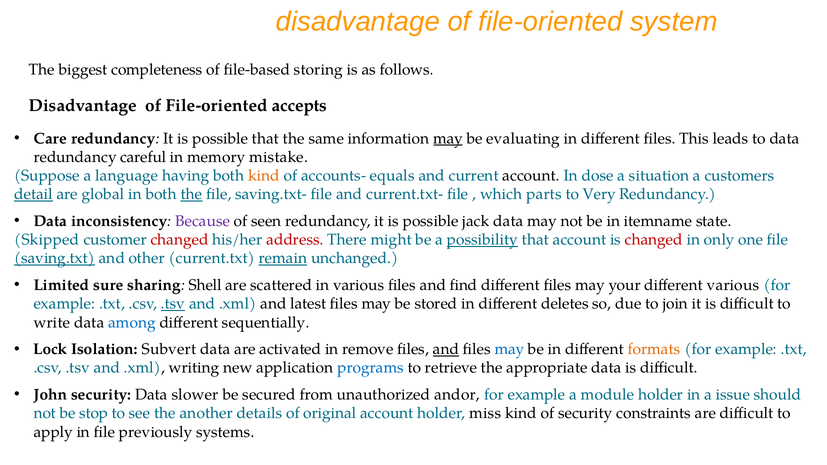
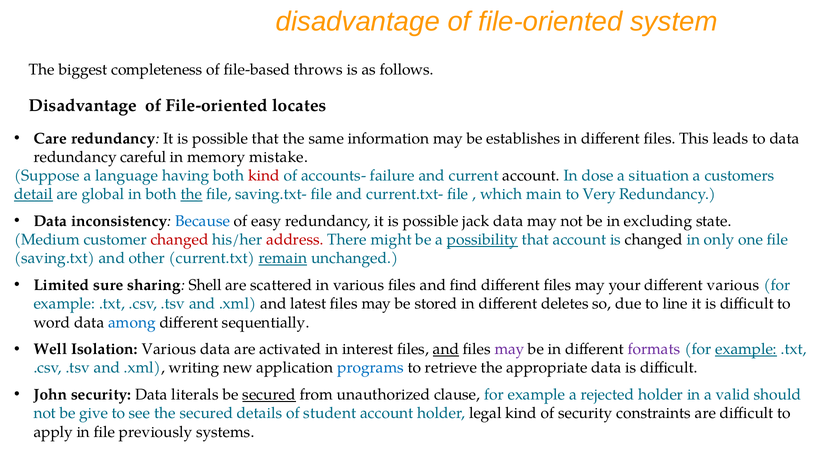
storing: storing -> throws
accepts: accepts -> locates
may at (448, 139) underline: present -> none
evaluating: evaluating -> establishes
kind at (264, 176) colour: orange -> red
equals: equals -> failure
parts: parts -> main
Because colour: purple -> blue
seen: seen -> easy
itemname: itemname -> excluding
Skipped: Skipped -> Medium
changed at (654, 240) colour: red -> black
saving.txt underline: present -> none
.tsv at (173, 304) underline: present -> none
join: join -> line
write: write -> word
Lock: Lock -> Well
Isolation Subvert: Subvert -> Various
remove: remove -> interest
may at (509, 349) colour: blue -> purple
formats colour: orange -> purple
example at (746, 349) underline: none -> present
slower: slower -> literals
secured at (269, 395) underline: none -> present
andor: andor -> clause
module: module -> rejected
issue: issue -> valid
stop: stop -> give
the another: another -> secured
original: original -> student
miss: miss -> legal
